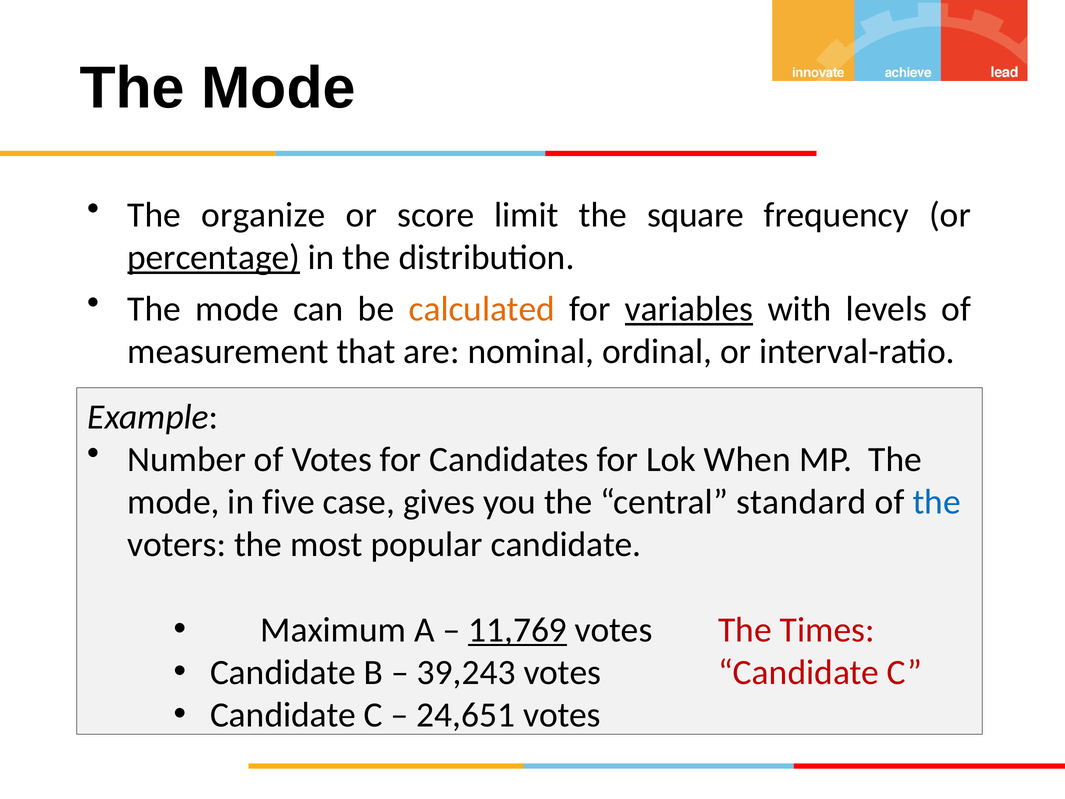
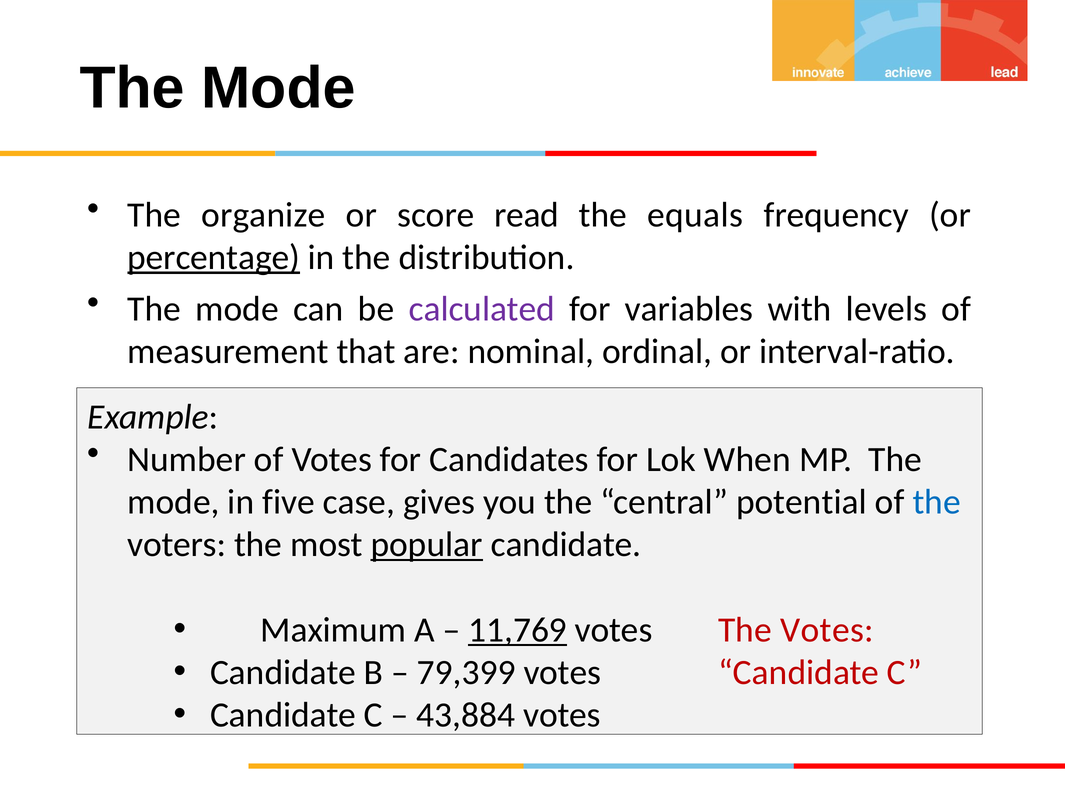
limit: limit -> read
square: square -> equals
calculated colour: orange -> purple
variables underline: present -> none
standard: standard -> potential
popular underline: none -> present
The Times: Times -> Votes
39,243: 39,243 -> 79,399
24,651: 24,651 -> 43,884
